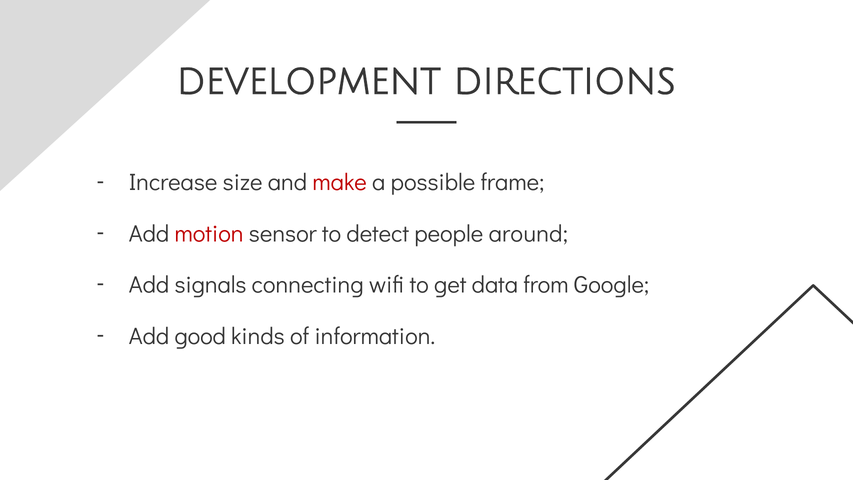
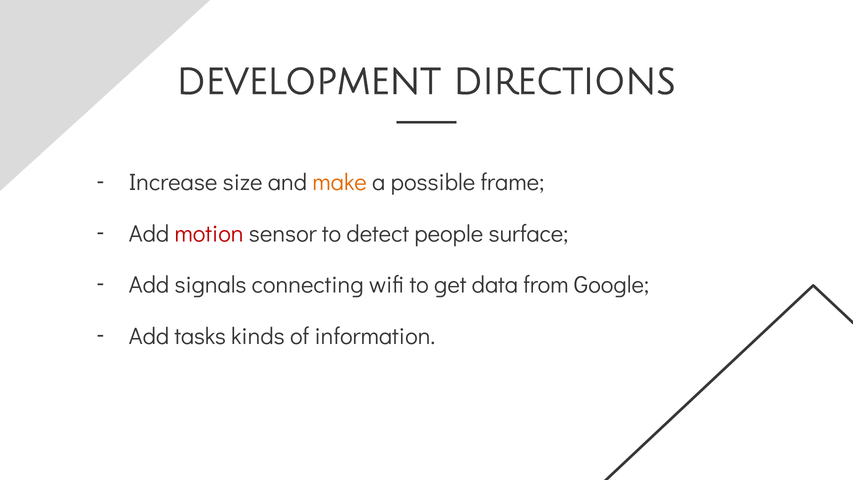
make colour: red -> orange
around: around -> surface
good: good -> tasks
